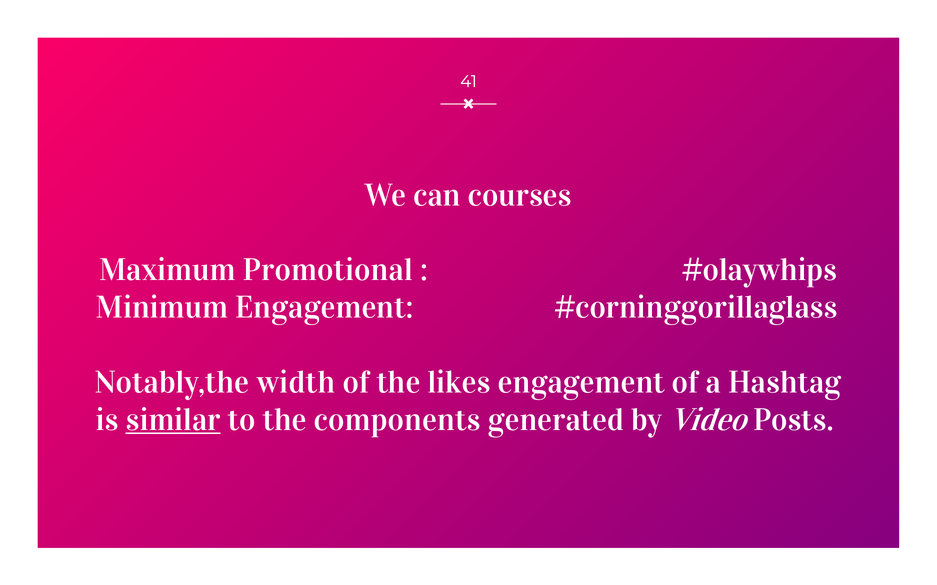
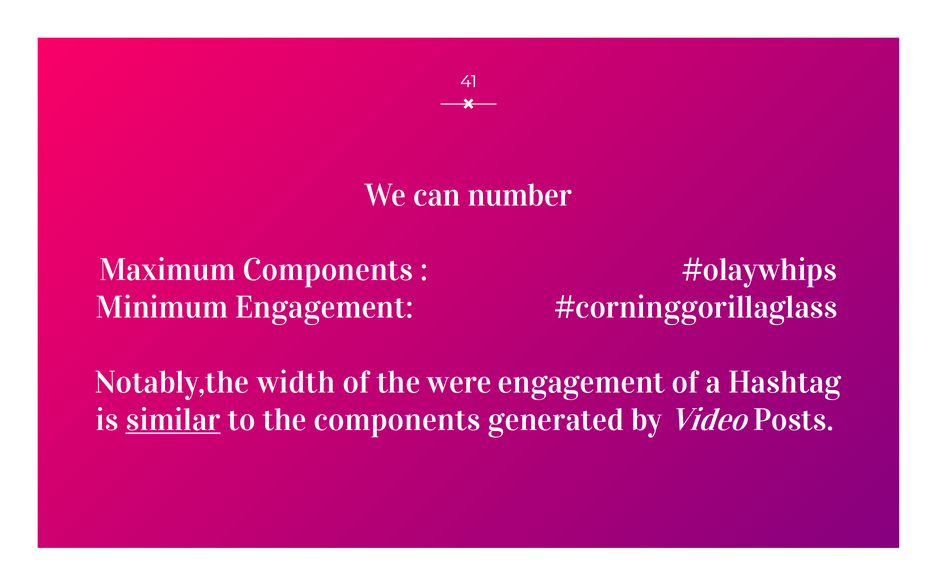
courses: courses -> number
Maximum Promotional: Promotional -> Components
likes: likes -> were
